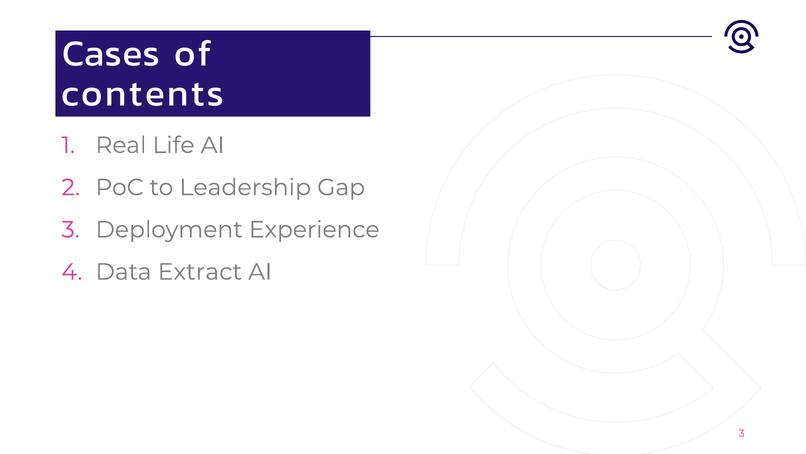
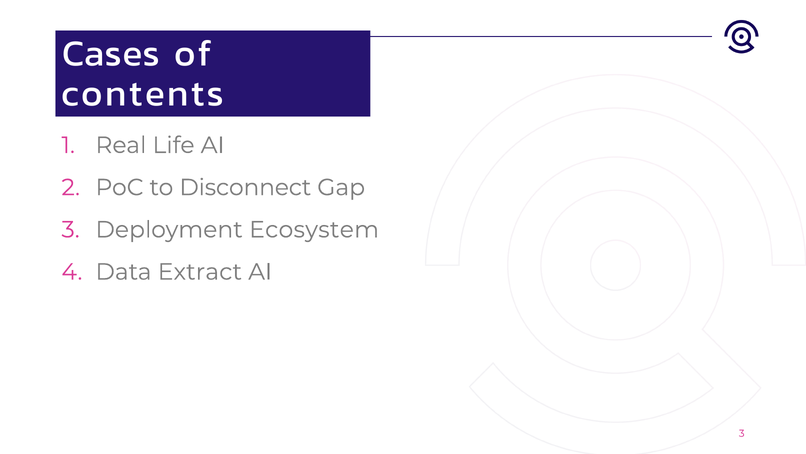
Leadership: Leadership -> Disconnect
Experience: Experience -> Ecosystem
